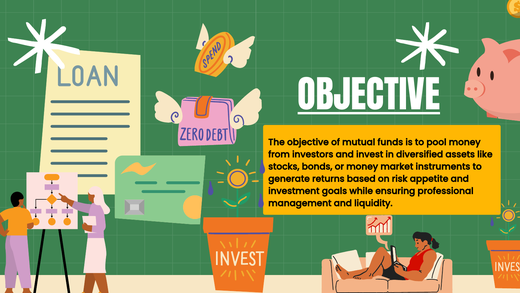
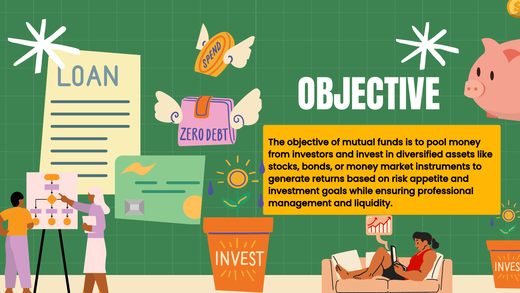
OBJECTIVE at (369, 97) underline: present -> none
